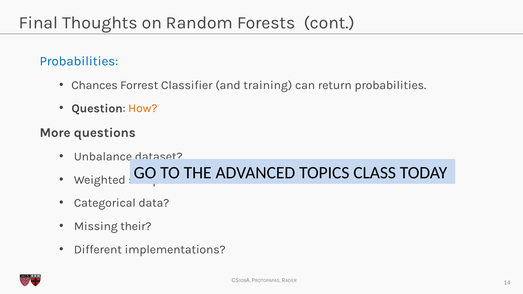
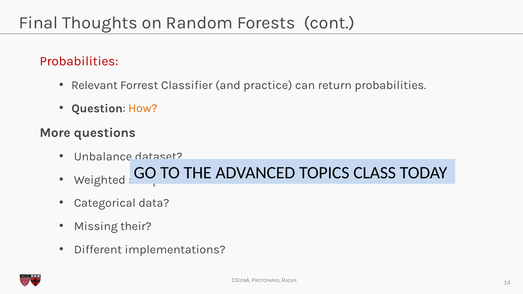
Probabilities at (79, 61) colour: blue -> red
Chances: Chances -> Relevant
training: training -> practice
